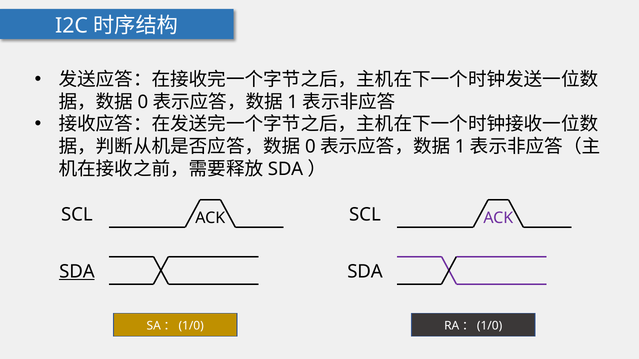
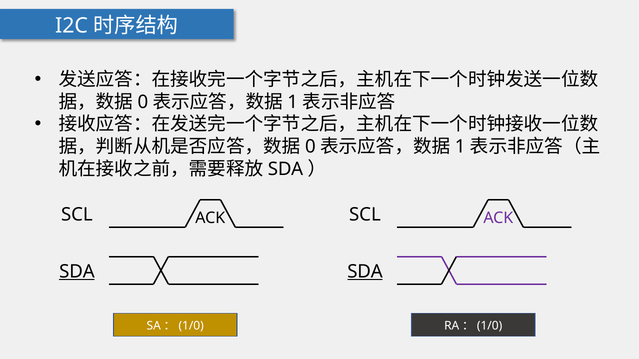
SDA at (365, 272) underline: none -> present
